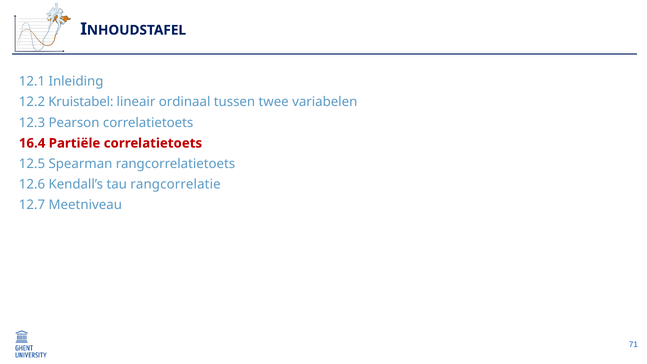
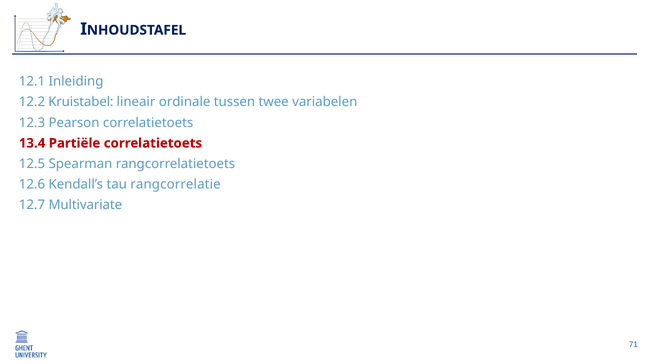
ordinaal: ordinaal -> ordinale
16.4: 16.4 -> 13.4
Meetniveau: Meetniveau -> Multivariate
